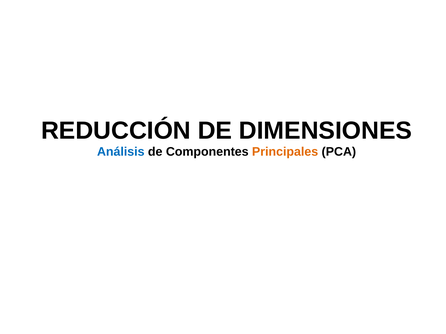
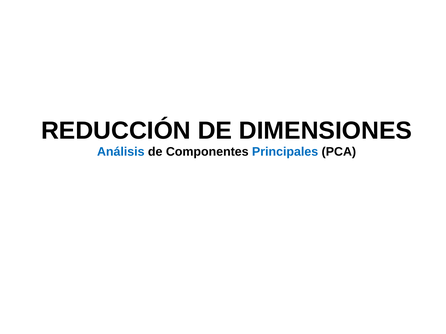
Principales colour: orange -> blue
